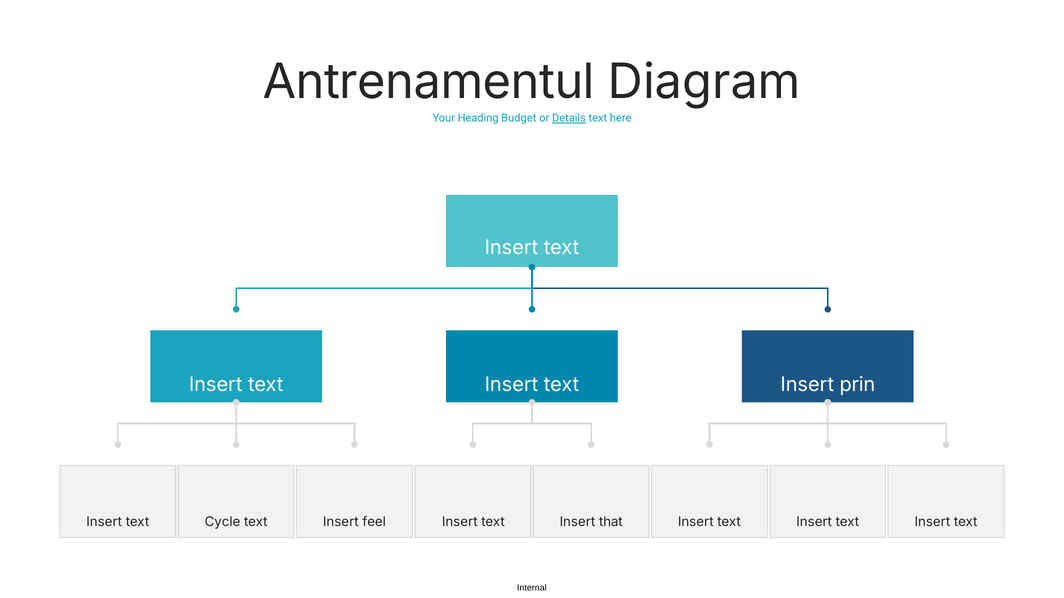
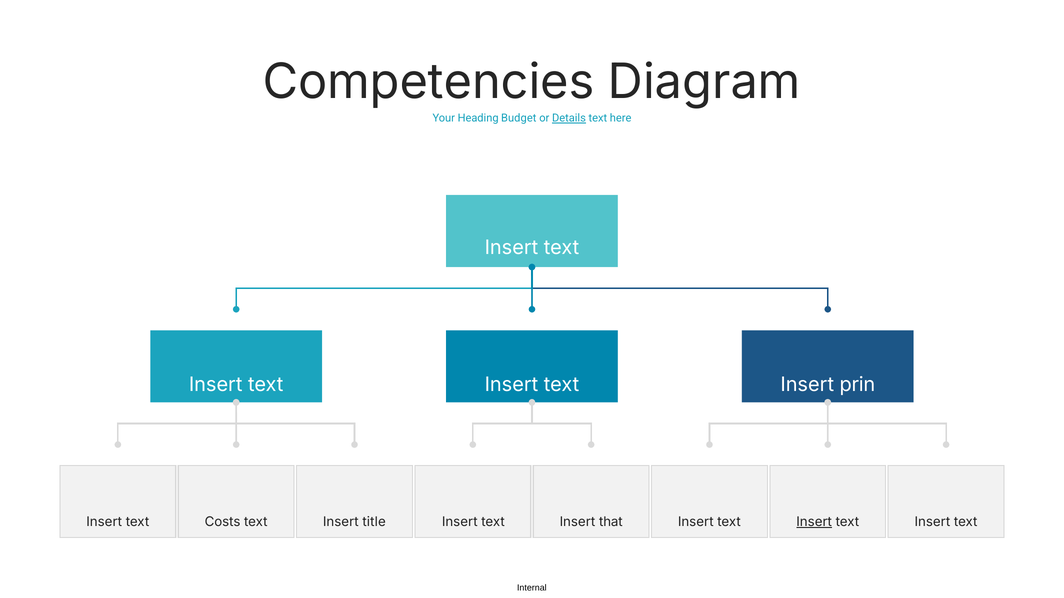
Antrenamentul: Antrenamentul -> Competencies
Cycle: Cycle -> Costs
feel: feel -> title
Insert at (814, 522) underline: none -> present
